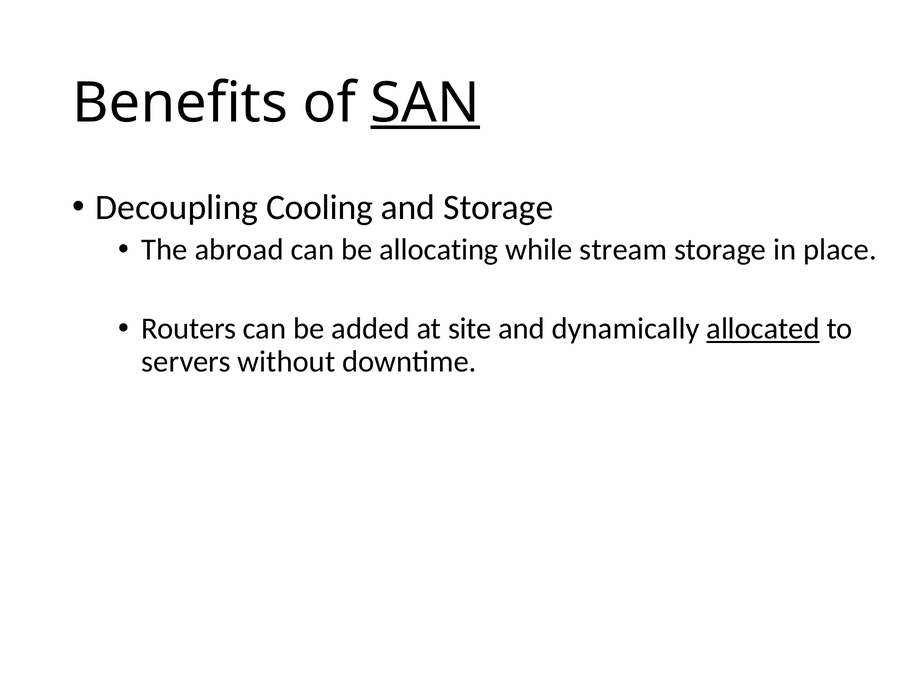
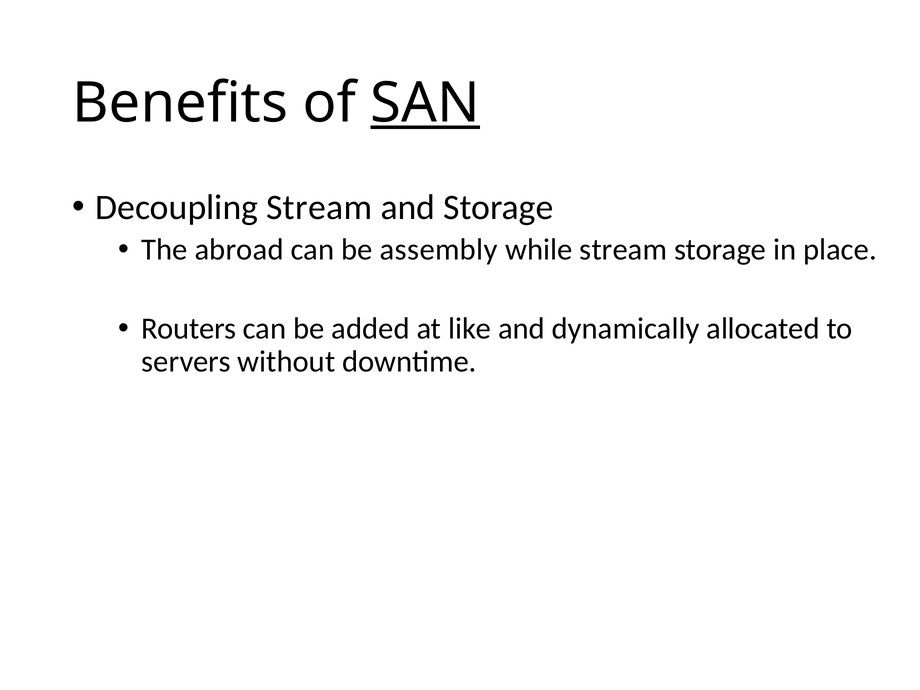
Decoupling Cooling: Cooling -> Stream
allocating: allocating -> assembly
site: site -> like
allocated underline: present -> none
